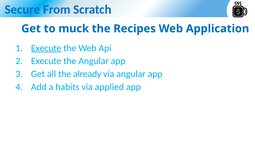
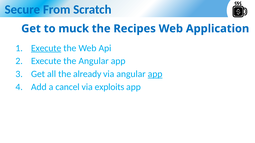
app at (155, 74) underline: none -> present
habits: habits -> cancel
applied: applied -> exploits
